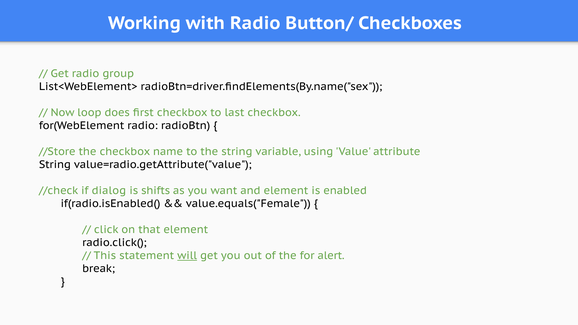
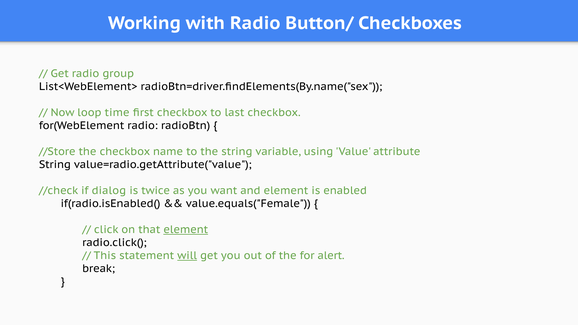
does: does -> time
shifts: shifts -> twice
element at (186, 230) underline: none -> present
